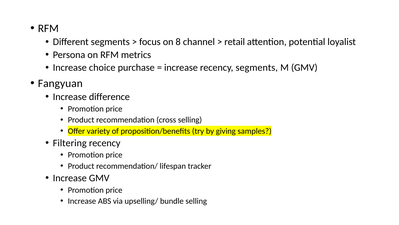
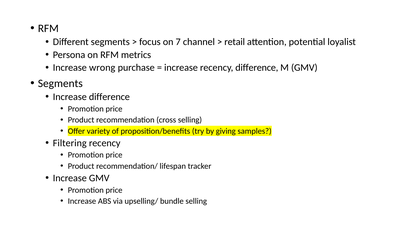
8: 8 -> 7
choice: choice -> wrong
recency segments: segments -> difference
Fangyuan at (60, 83): Fangyuan -> Segments
